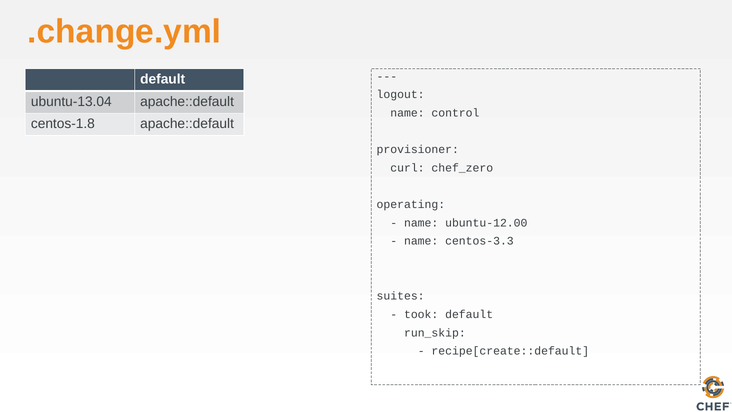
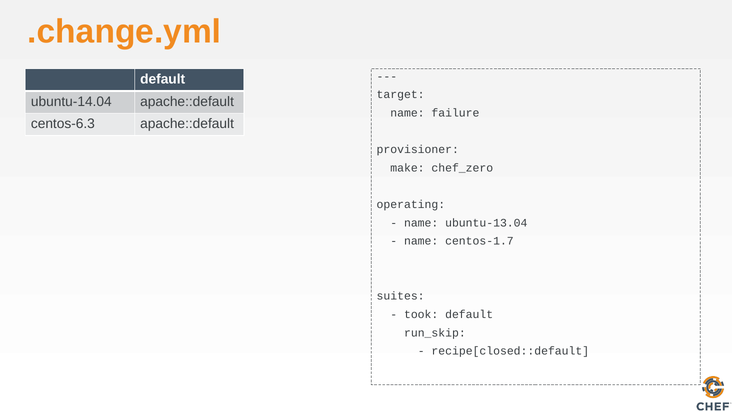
logout: logout -> target
ubuntu-13.04: ubuntu-13.04 -> ubuntu-14.04
control: control -> failure
centos-1.8: centos-1.8 -> centos-6.3
curl: curl -> make
ubuntu-12.00: ubuntu-12.00 -> ubuntu-13.04
centos-3.3: centos-3.3 -> centos-1.7
recipe[create::default: recipe[create::default -> recipe[closed::default
